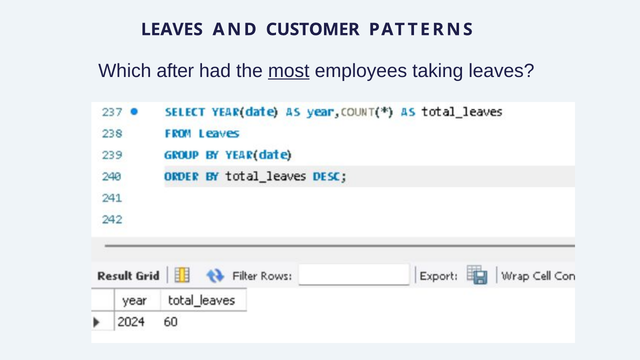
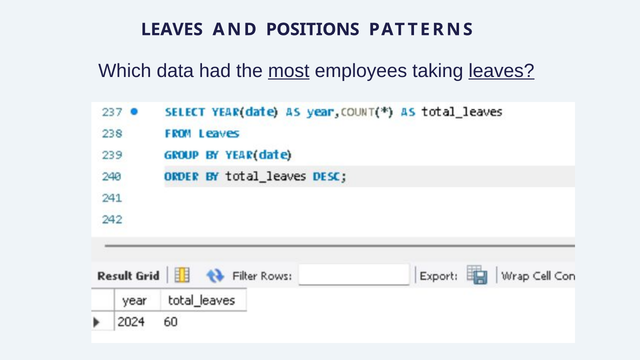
CUSTOMER: CUSTOMER -> POSITIONS
after: after -> data
leaves at (502, 71) underline: none -> present
